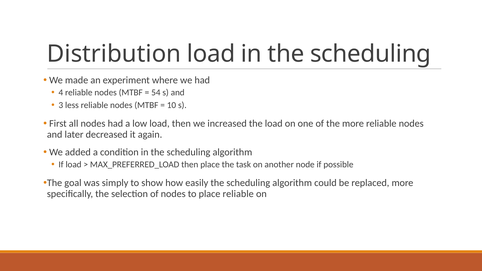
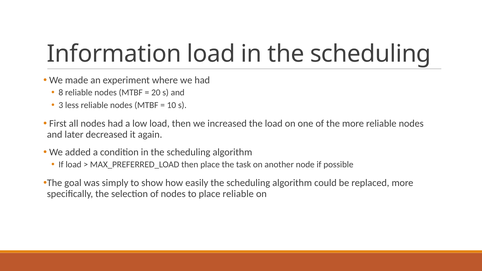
Distribution: Distribution -> Information
4: 4 -> 8
54: 54 -> 20
